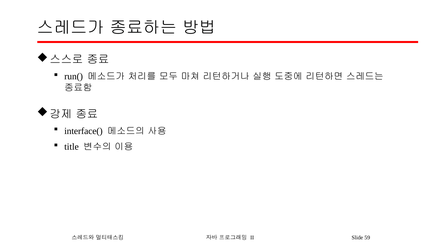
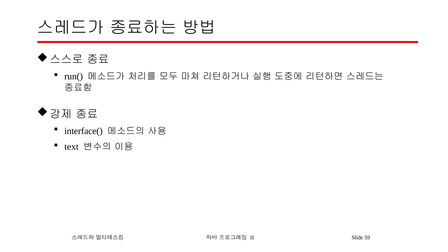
title: title -> text
